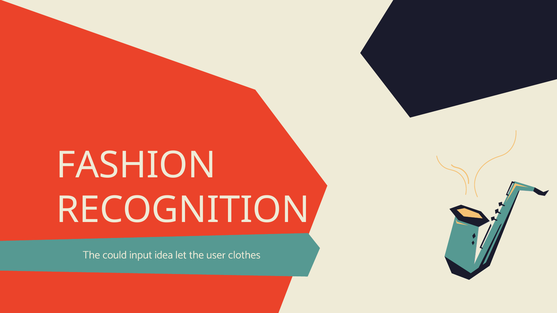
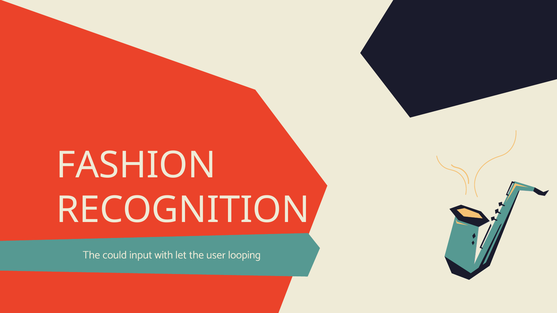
idea: idea -> with
clothes: clothes -> looping
